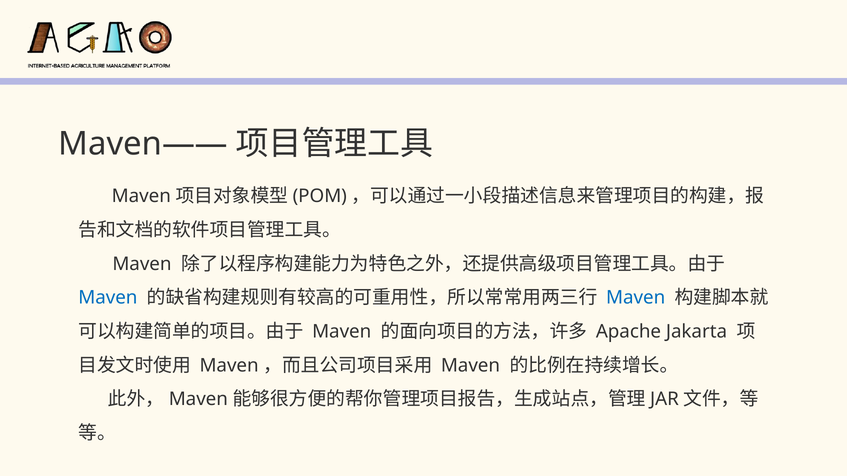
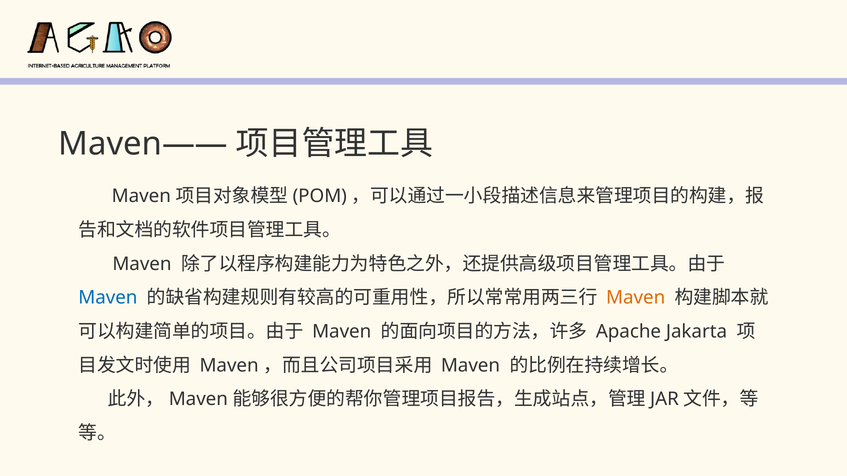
Maven at (636, 298) colour: blue -> orange
